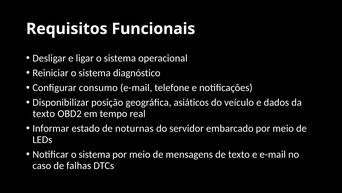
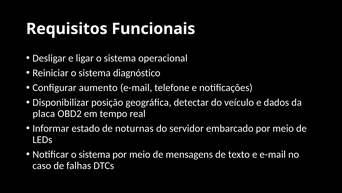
consumo: consumo -> aumento
asiáticos: asiáticos -> detectar
texto at (44, 113): texto -> placa
